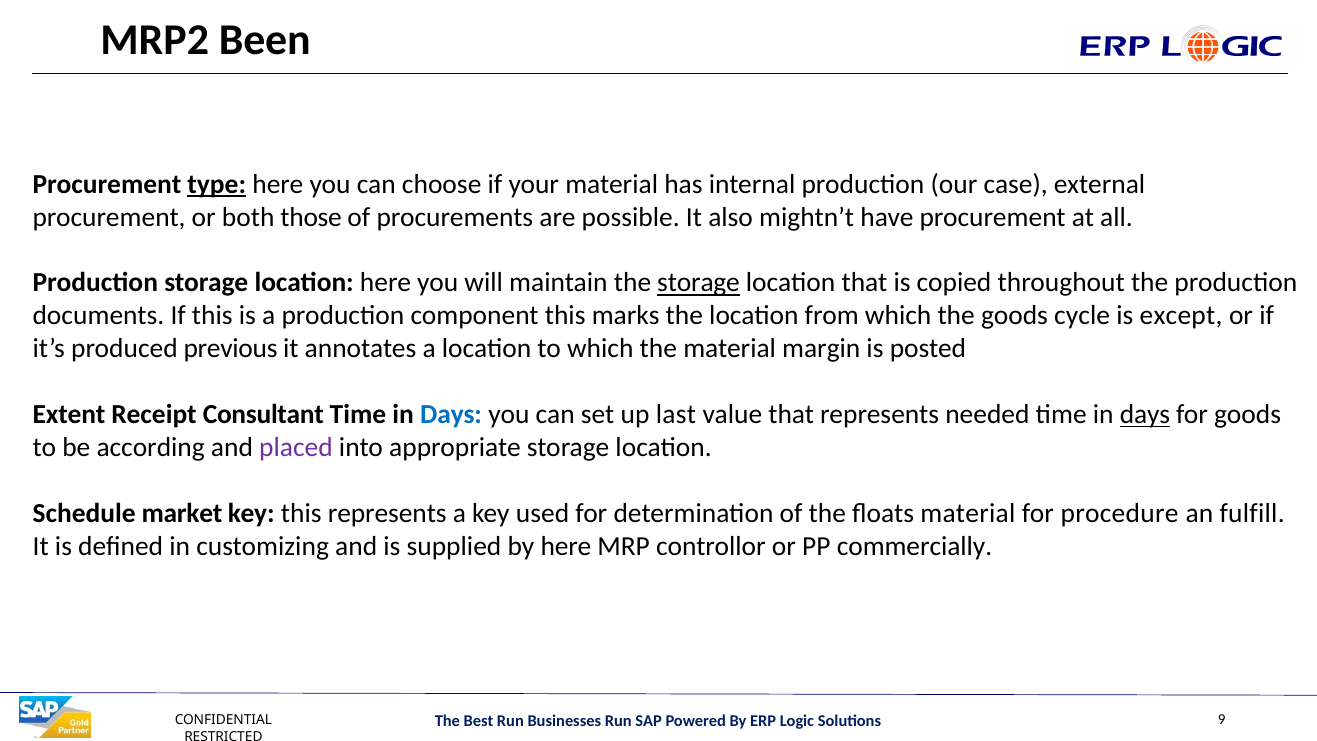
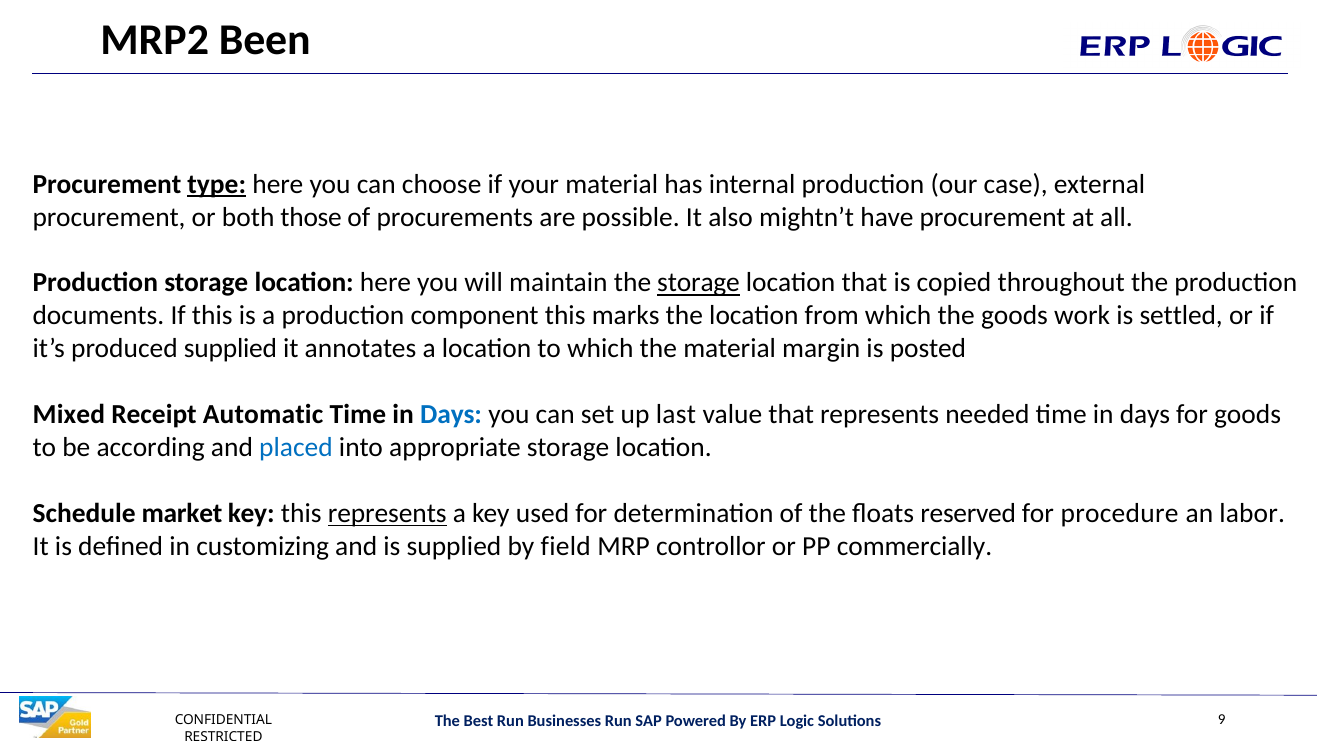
cycle: cycle -> work
except: except -> settled
produced previous: previous -> supplied
Extent: Extent -> Mixed
Consultant: Consultant -> Automatic
days at (1145, 415) underline: present -> none
placed colour: purple -> blue
represents at (387, 513) underline: none -> present
floats material: material -> reserved
fulfill: fulfill -> labor
by here: here -> field
